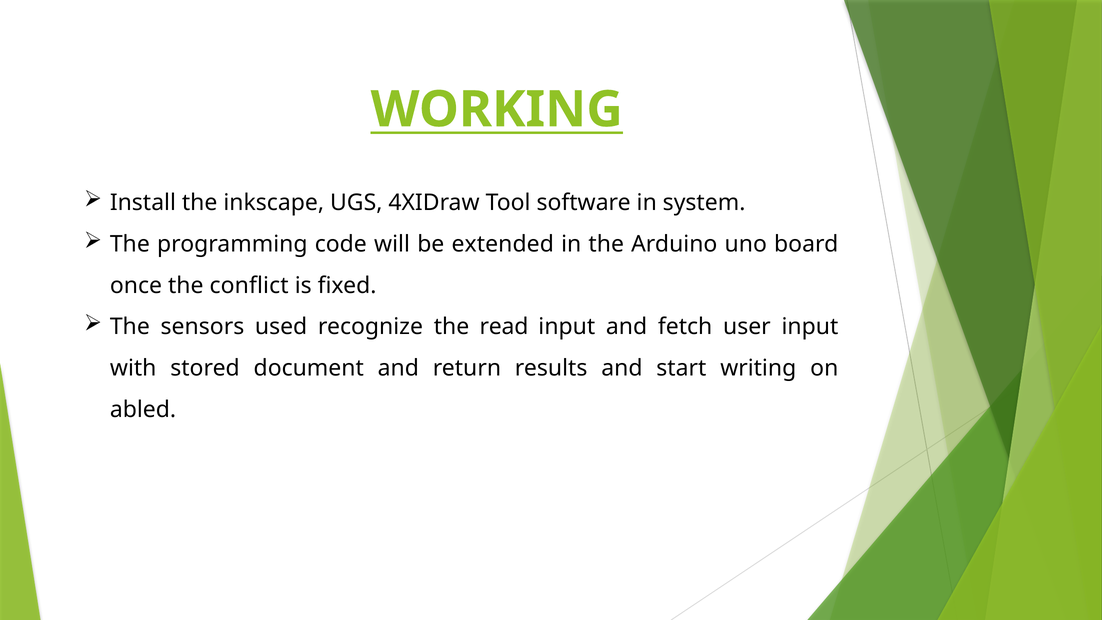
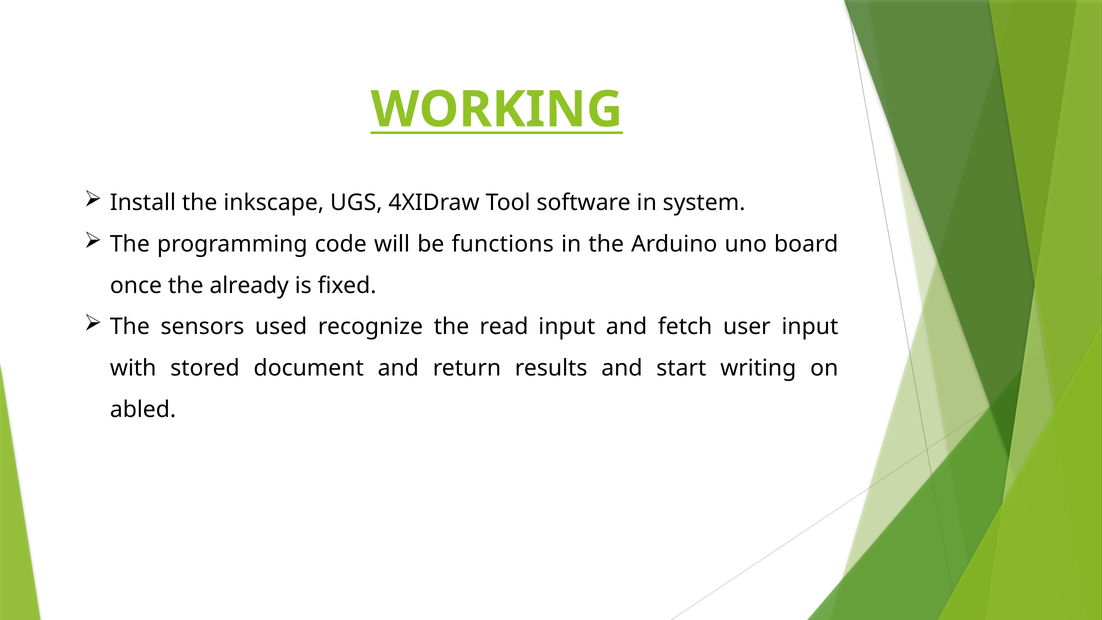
extended: extended -> functions
conflict: conflict -> already
